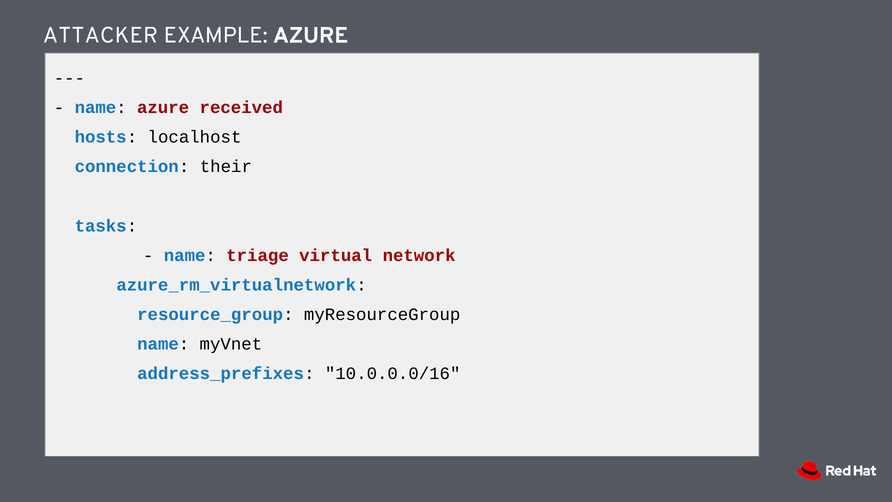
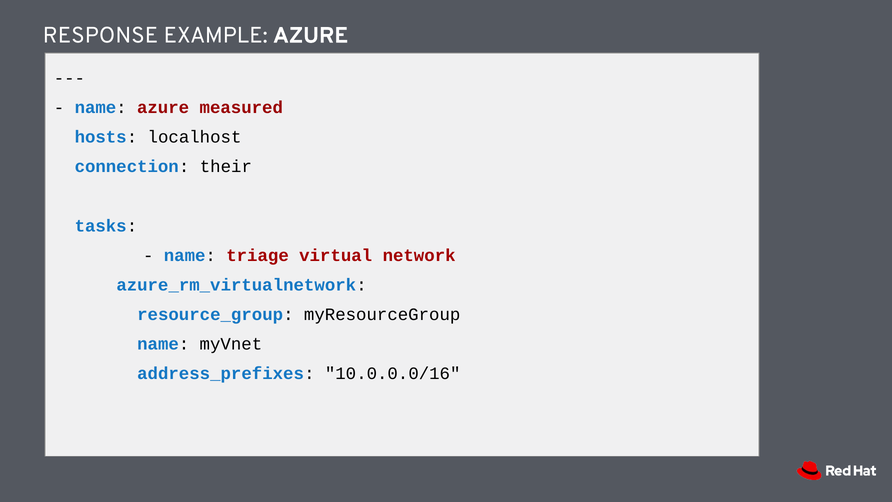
ATTACKER: ATTACKER -> RESPONSE
received: received -> measured
